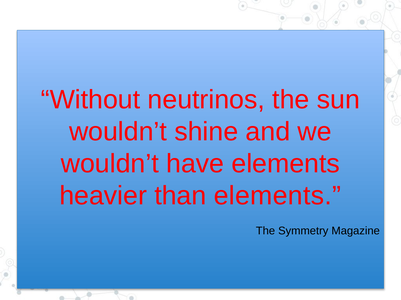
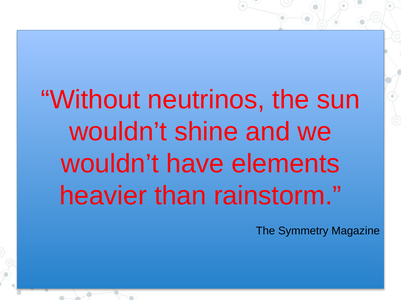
elements at (277, 196): elements -> rainstorm
